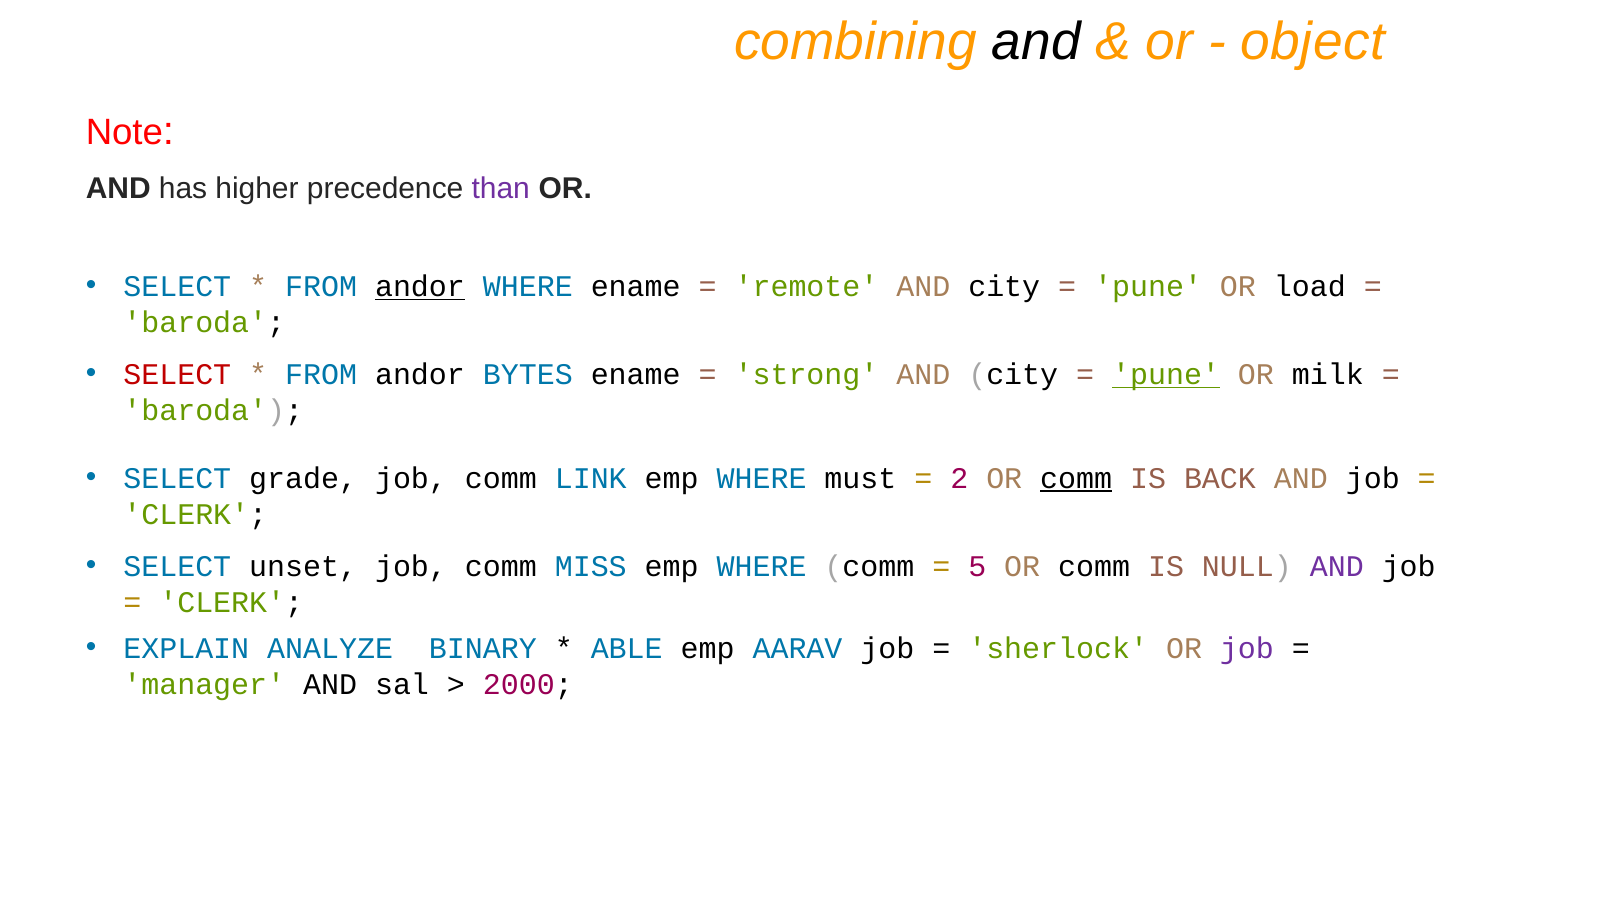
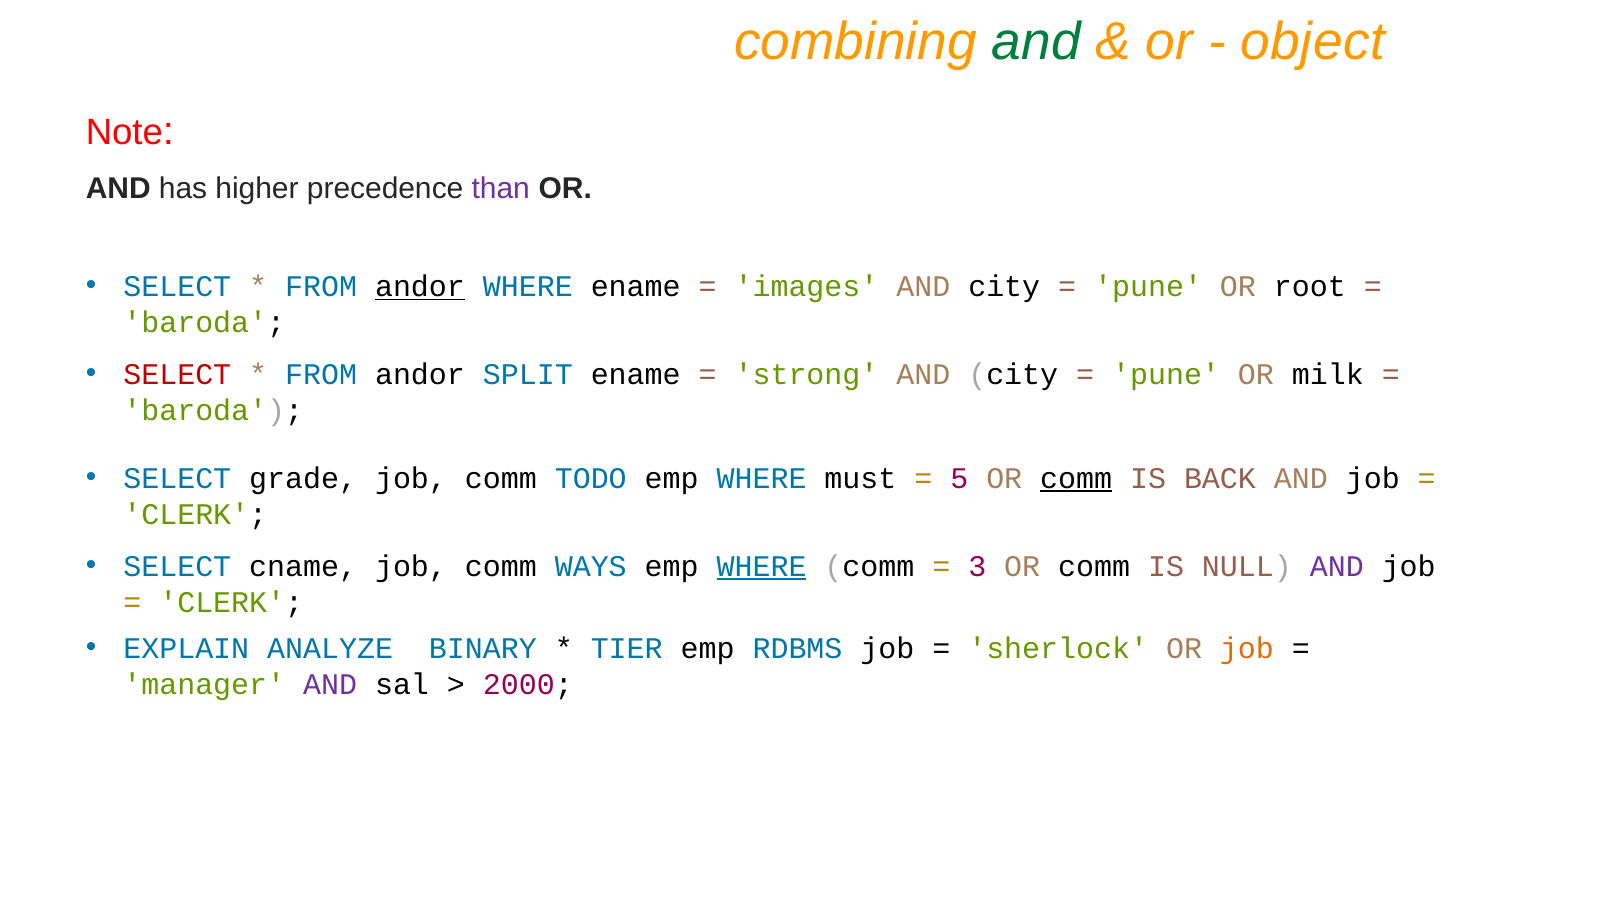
and at (1036, 42) colour: black -> green
remote: remote -> images
load: load -> root
BYTES: BYTES -> SPLIT
pune at (1166, 374) underline: present -> none
LINK: LINK -> TODO
2: 2 -> 5
unset: unset -> cname
MISS: MISS -> WAYS
WHERE at (762, 566) underline: none -> present
5: 5 -> 3
ABLE: ABLE -> TIER
AARAV: AARAV -> RDBMS
job at (1247, 648) colour: purple -> orange
AND at (330, 684) colour: black -> purple
